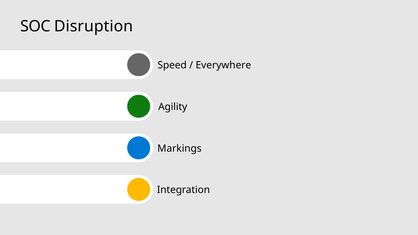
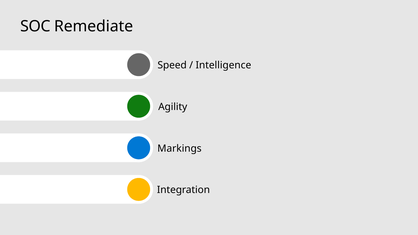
Disruption: Disruption -> Remediate
Everywhere: Everywhere -> Intelligence
